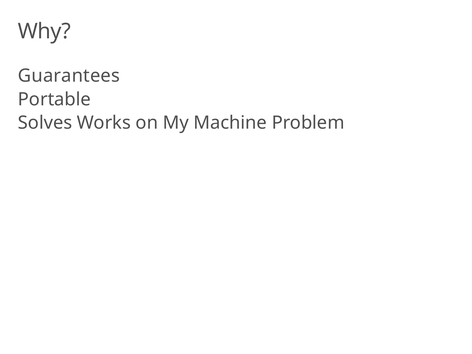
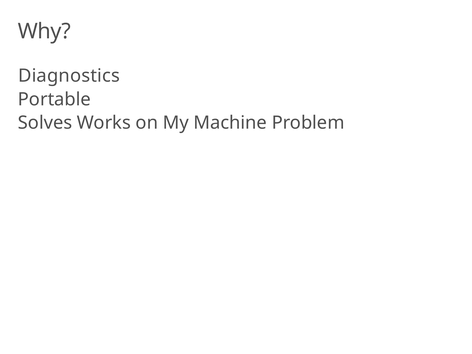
Guarantees: Guarantees -> Diagnostics
